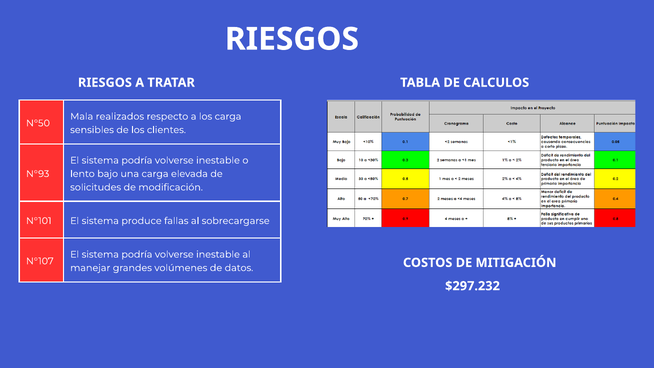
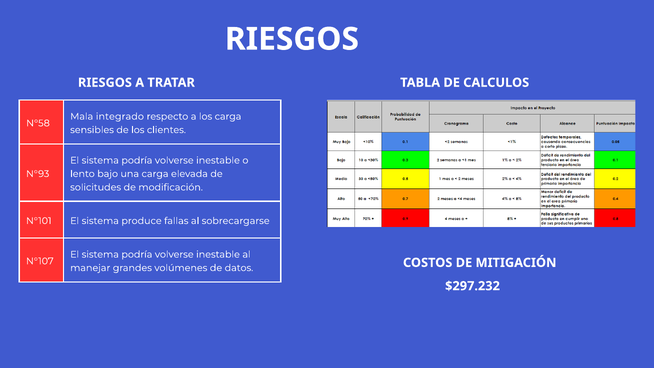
realizados: realizados -> integrado
N°50: N°50 -> N°58
